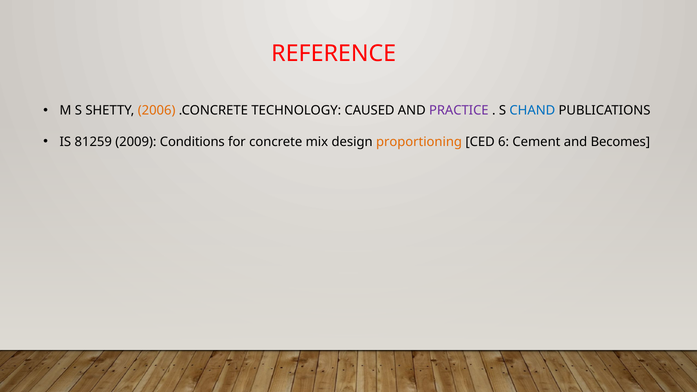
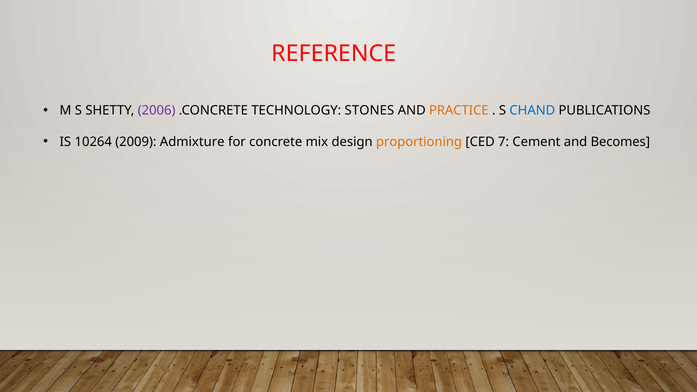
2006 colour: orange -> purple
CAUSED: CAUSED -> STONES
PRACTICE colour: purple -> orange
81259: 81259 -> 10264
Conditions: Conditions -> Admixture
6: 6 -> 7
